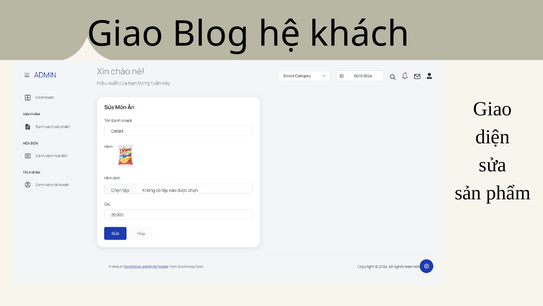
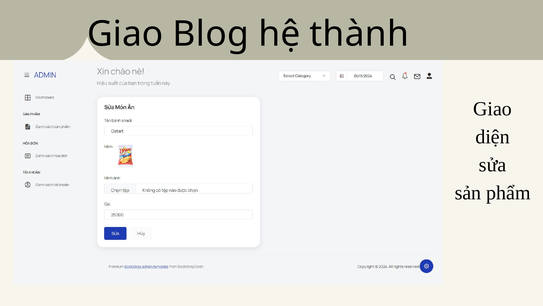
khách: khách -> thành
